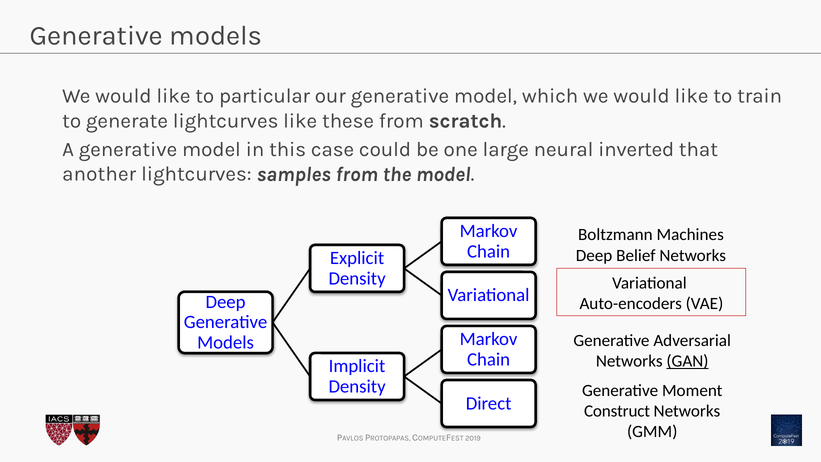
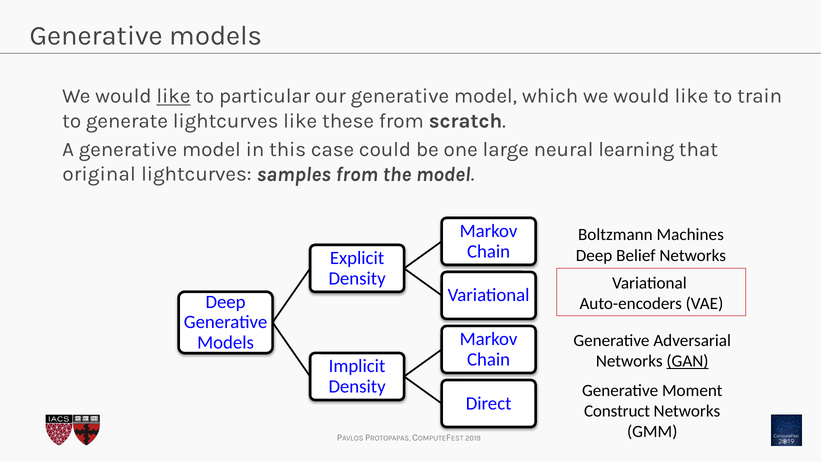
like at (173, 96) underline: none -> present
inverted: inverted -> learning
another: another -> original
